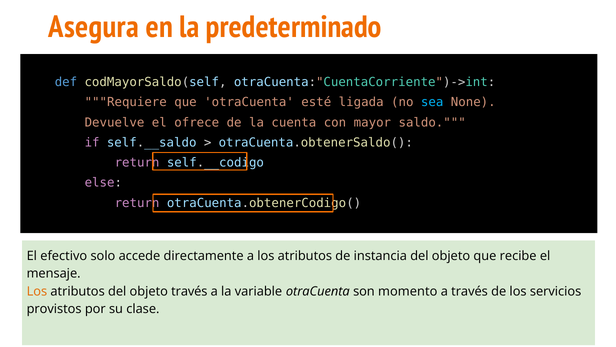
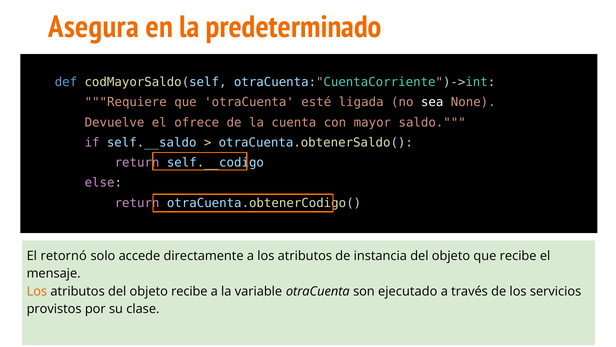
sea colour: light blue -> white
efectivo: efectivo -> retornó
objeto través: través -> recibe
momento: momento -> ejecutado
